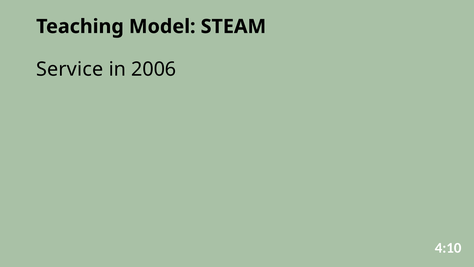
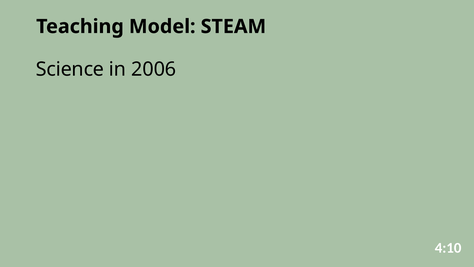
Service: Service -> Science
